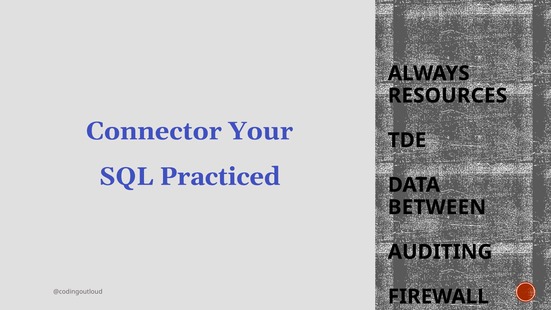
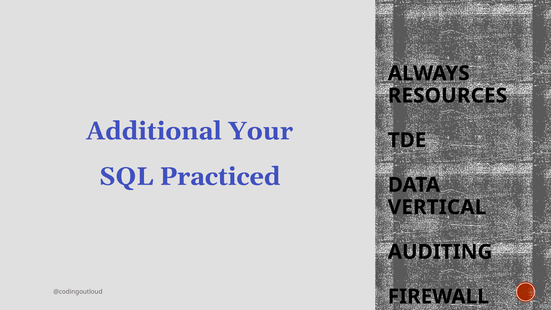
Connector: Connector -> Additional
BETWEEN: BETWEEN -> VERTICAL
